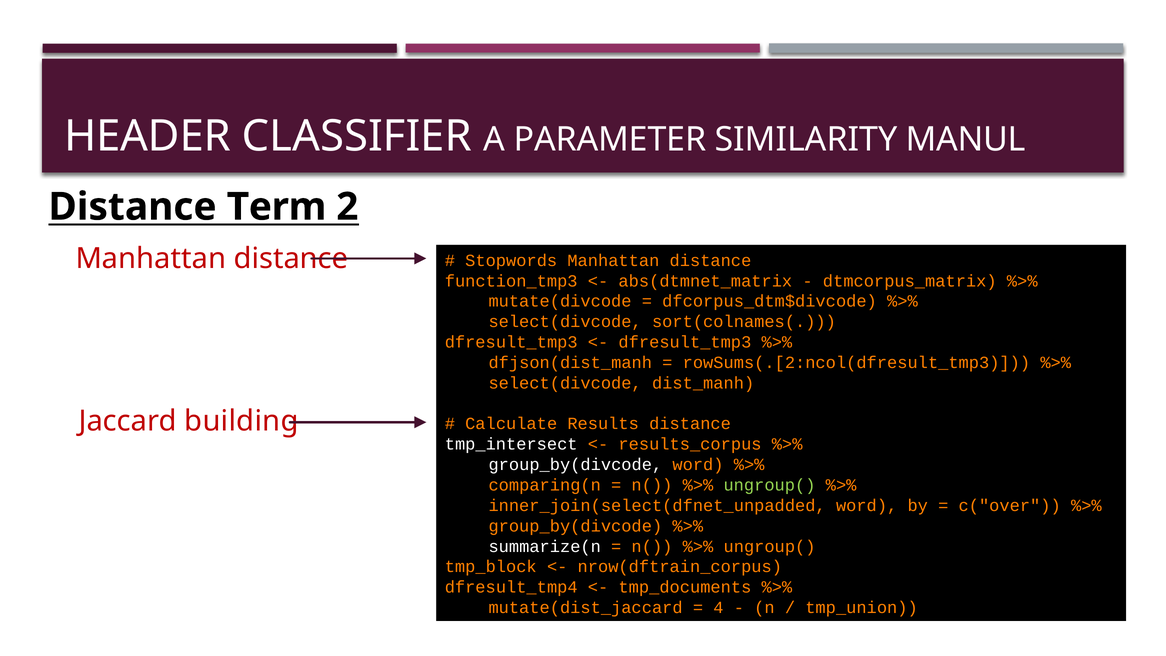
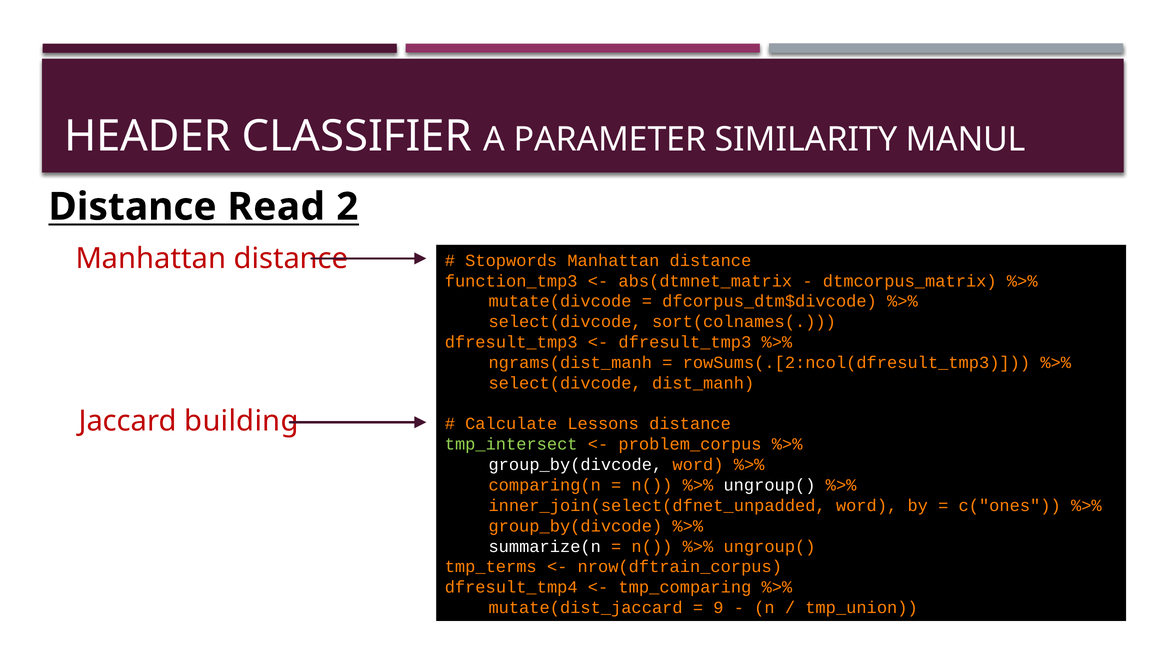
Term: Term -> Read
dfjson(dist_manh: dfjson(dist_manh -> ngrams(dist_manh
Results: Results -> Lessons
tmp_intersect colour: white -> light green
results_corpus: results_corpus -> problem_corpus
ungroup( at (769, 485) colour: light green -> white
c("over: c("over -> c("ones
tmp_block: tmp_block -> tmp_terms
tmp_documents: tmp_documents -> tmp_comparing
4: 4 -> 9
